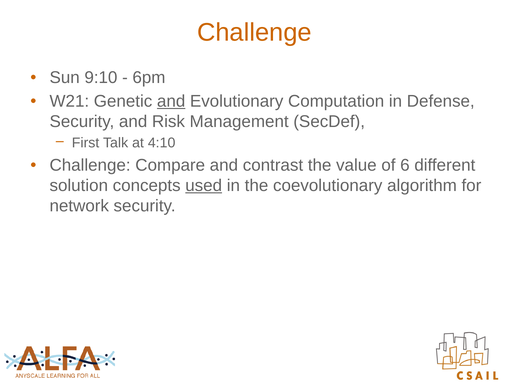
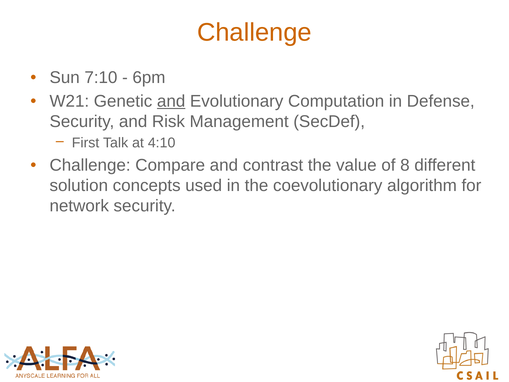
9:10: 9:10 -> 7:10
6: 6 -> 8
used underline: present -> none
